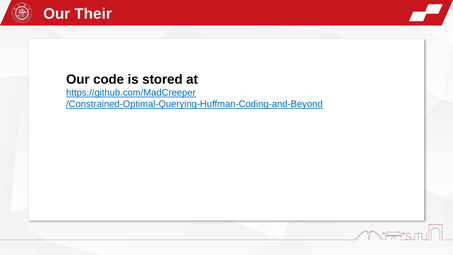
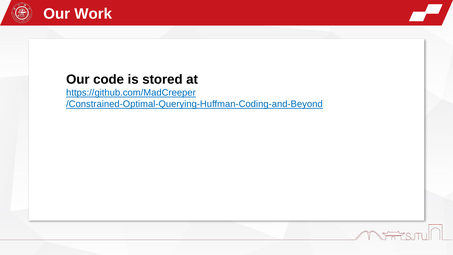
Their: Their -> Work
